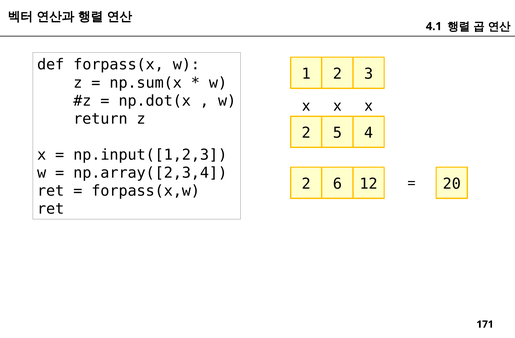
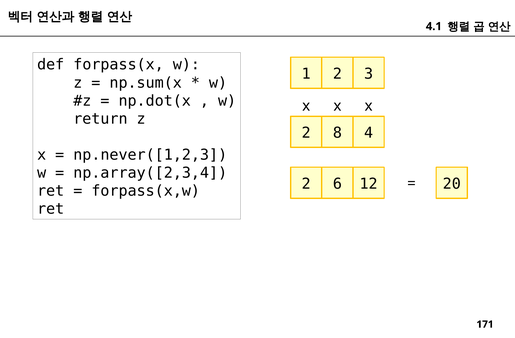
5: 5 -> 8
np.input([1,2,3: np.input([1,2,3 -> np.never([1,2,3
